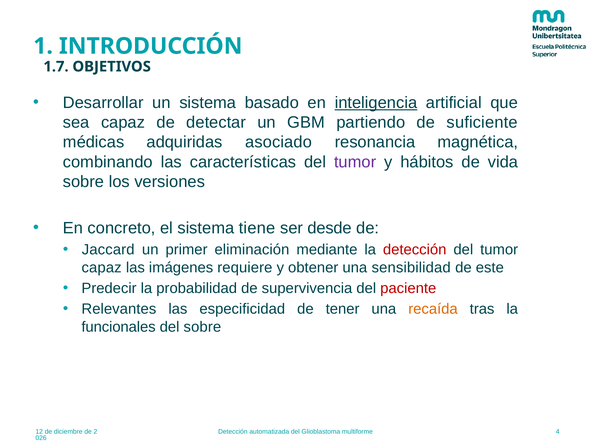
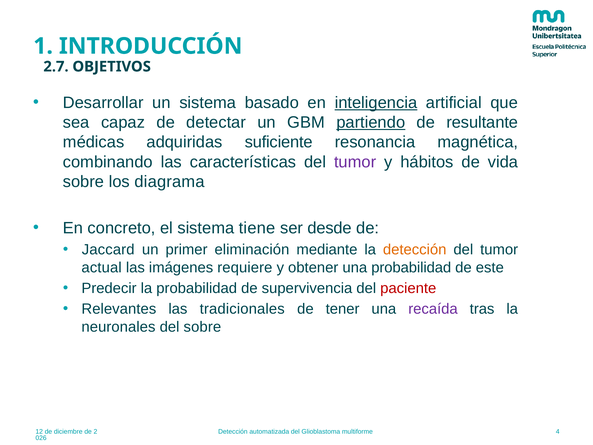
1.7: 1.7 -> 2.7
partiendo underline: none -> present
suficiente: suficiente -> resultante
asociado: asociado -> suficiente
versiones: versiones -> diagrama
detección at (415, 250) colour: red -> orange
capaz at (102, 267): capaz -> actual
una sensibilidad: sensibilidad -> probabilidad
especificidad: especificidad -> tradicionales
recaída colour: orange -> purple
funcionales: funcionales -> neuronales
